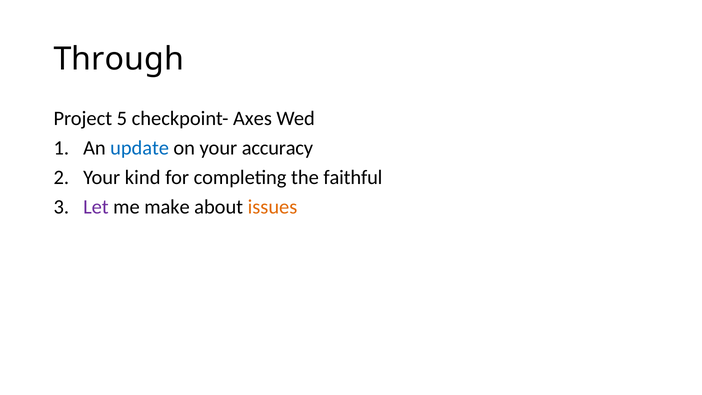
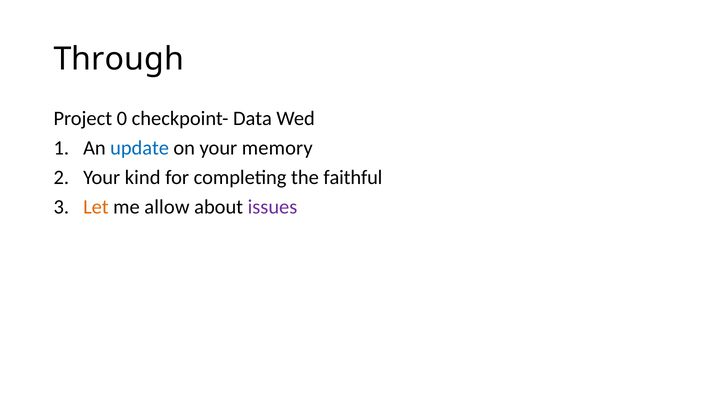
5: 5 -> 0
Axes: Axes -> Data
accuracy: accuracy -> memory
Let colour: purple -> orange
make: make -> allow
issues colour: orange -> purple
